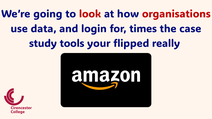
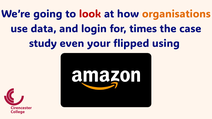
organisations colour: red -> orange
tools: tools -> even
really: really -> using
